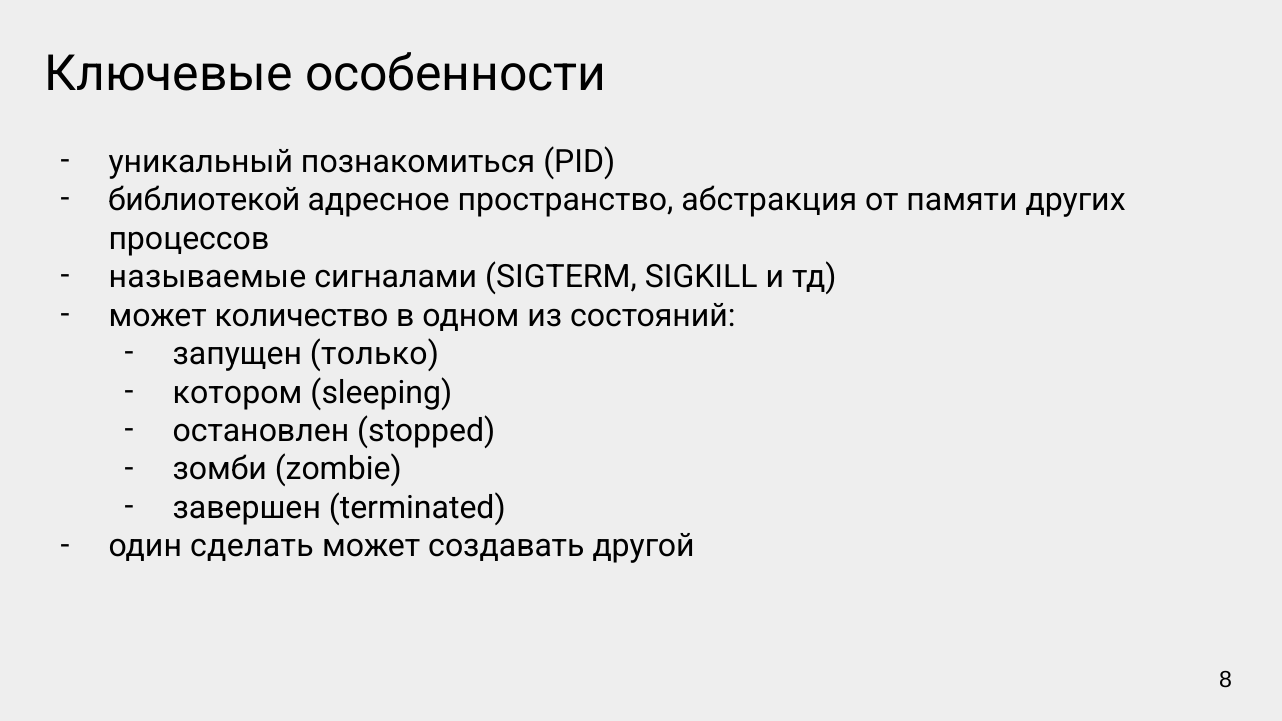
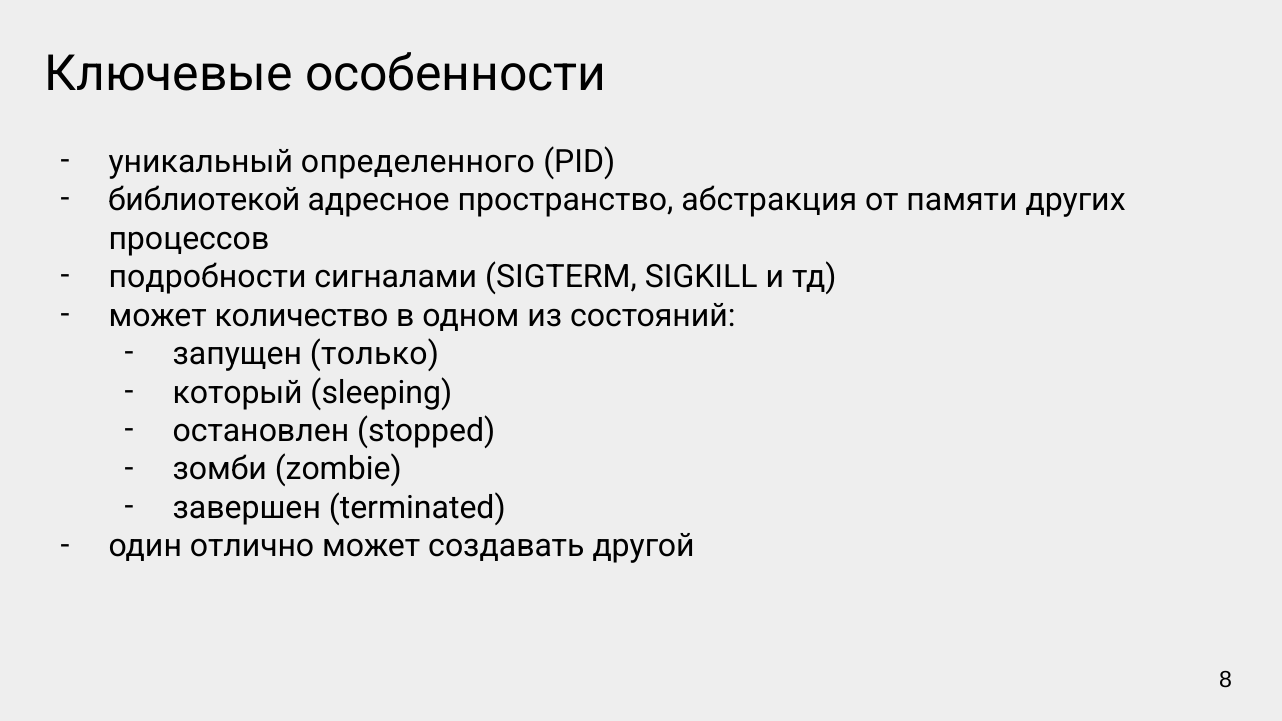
познакомиться: познакомиться -> определенного
называемые: называемые -> подробности
котором: котором -> который
сделать: сделать -> отлично
